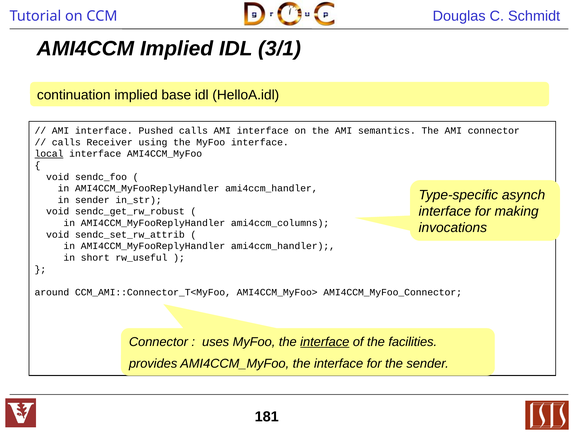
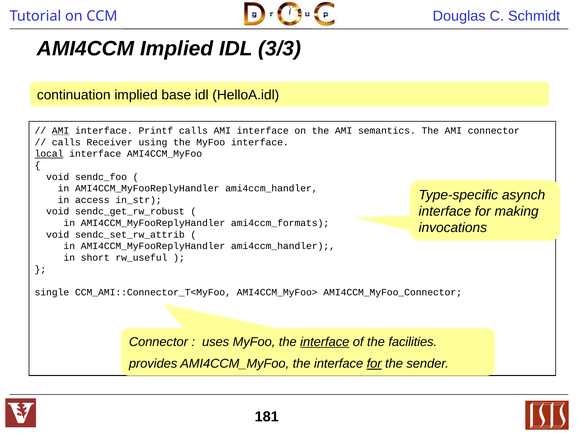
3/1: 3/1 -> 3/3
AMI at (61, 131) underline: none -> present
Pushed: Pushed -> Printf
in sender: sender -> access
ami4ccm_columns: ami4ccm_columns -> ami4ccm_formats
around: around -> single
for at (374, 364) underline: none -> present
